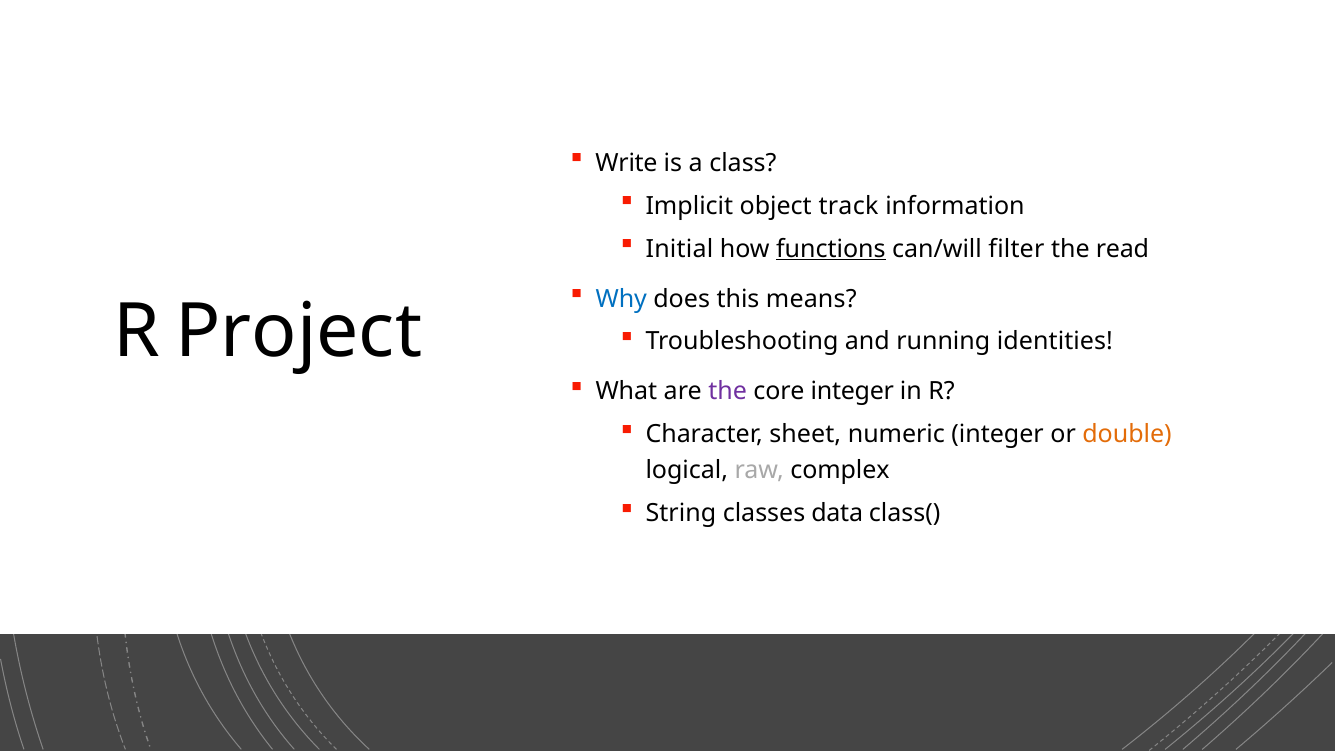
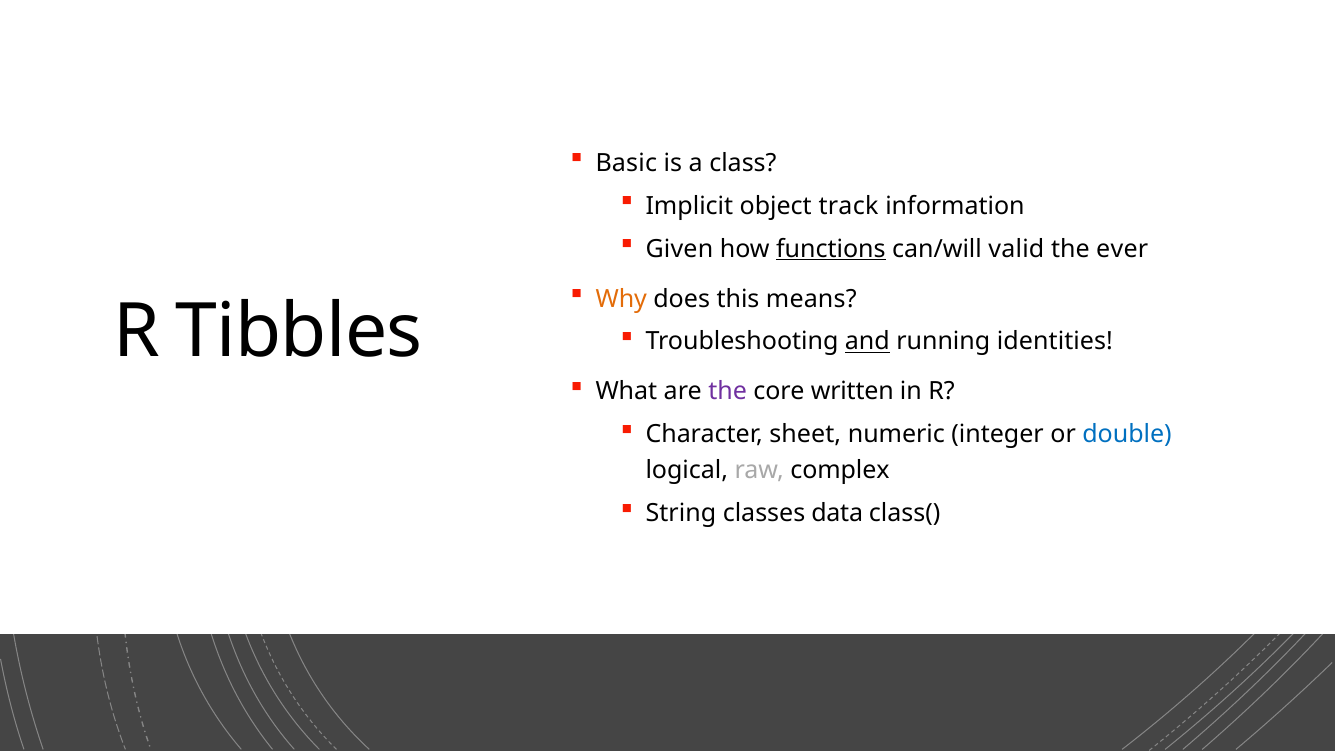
Write: Write -> Basic
Initial: Initial -> Given
filter: filter -> valid
read: read -> ever
Why colour: blue -> orange
Project: Project -> Tibbles
and underline: none -> present
core integer: integer -> written
double colour: orange -> blue
